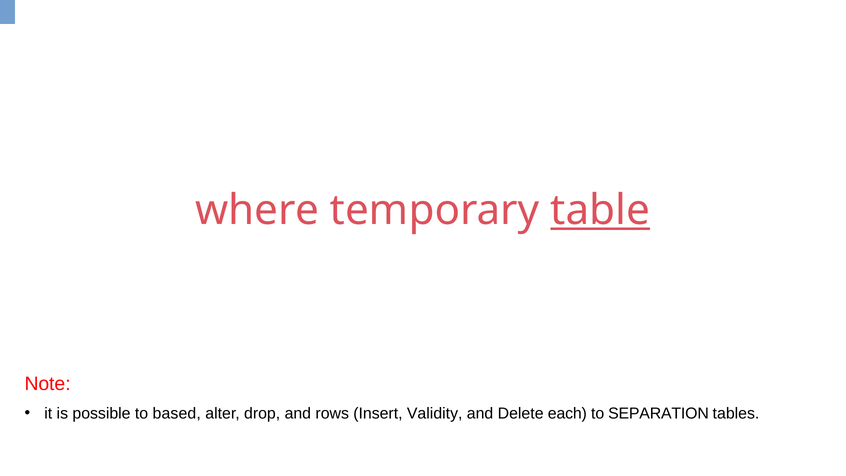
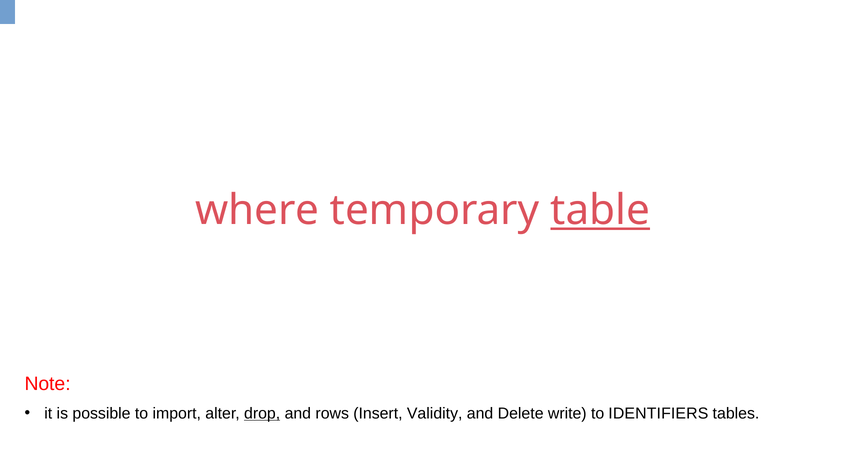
based: based -> import
drop underline: none -> present
each: each -> write
SEPARATION: SEPARATION -> IDENTIFIERS
